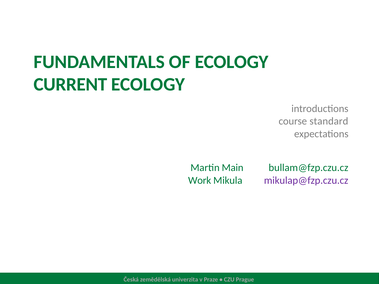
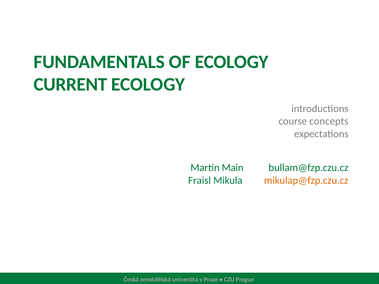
standard: standard -> concepts
Work: Work -> Fraisl
mikulap@fzp.czu.cz colour: purple -> orange
